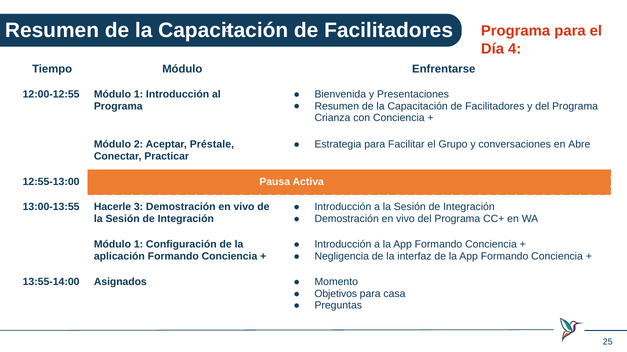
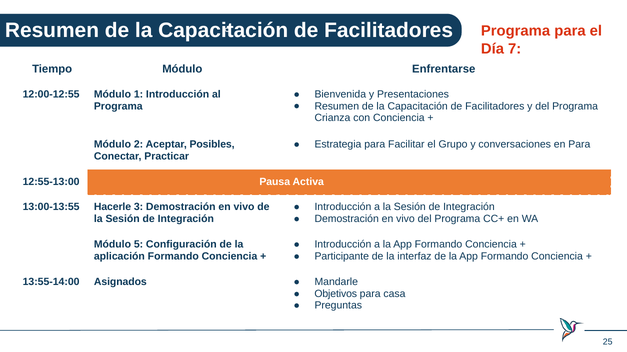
4: 4 -> 7
en Abre: Abre -> Para
Préstale: Préstale -> Posibles
1 at (139, 245): 1 -> 5
Negligencia: Negligencia -> Participante
Momento: Momento -> Mandarle
